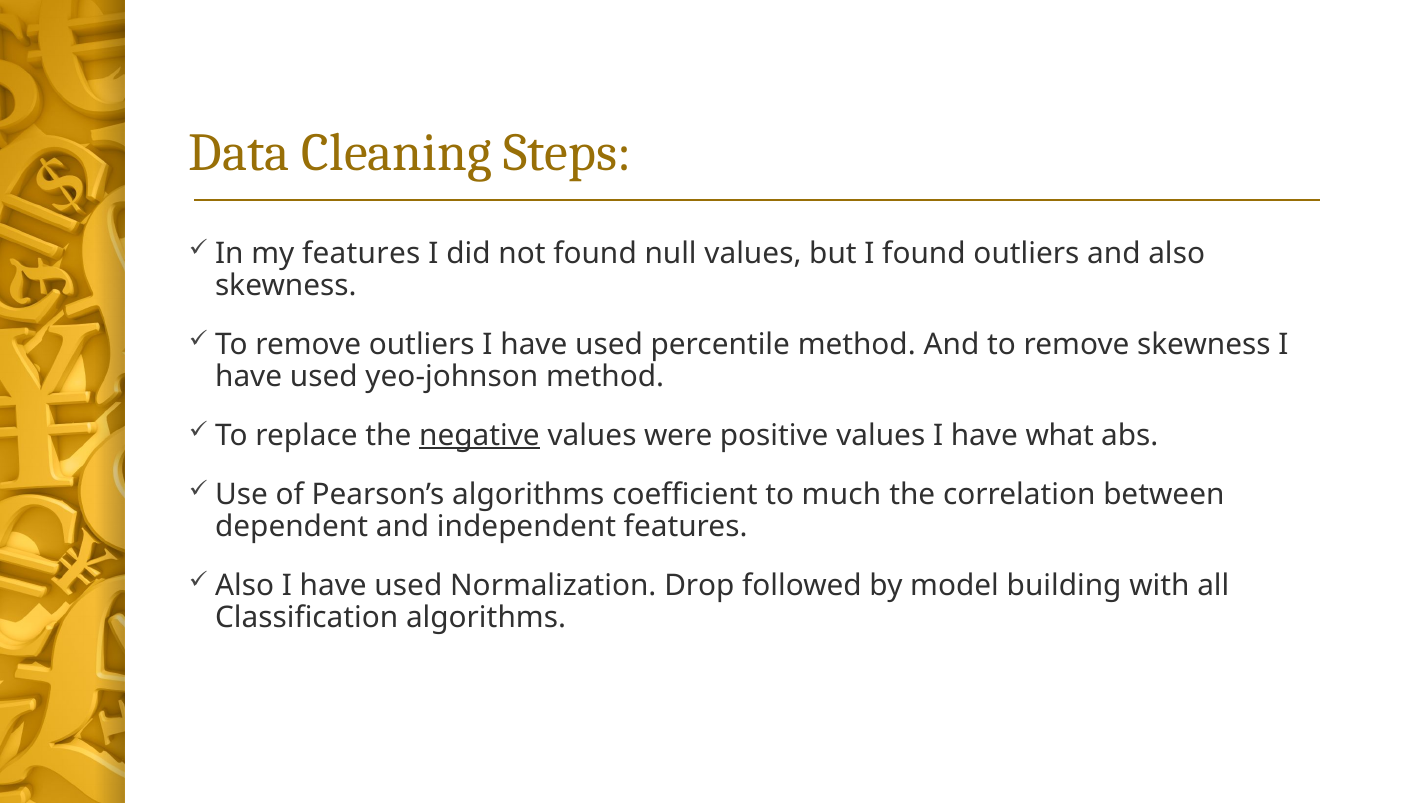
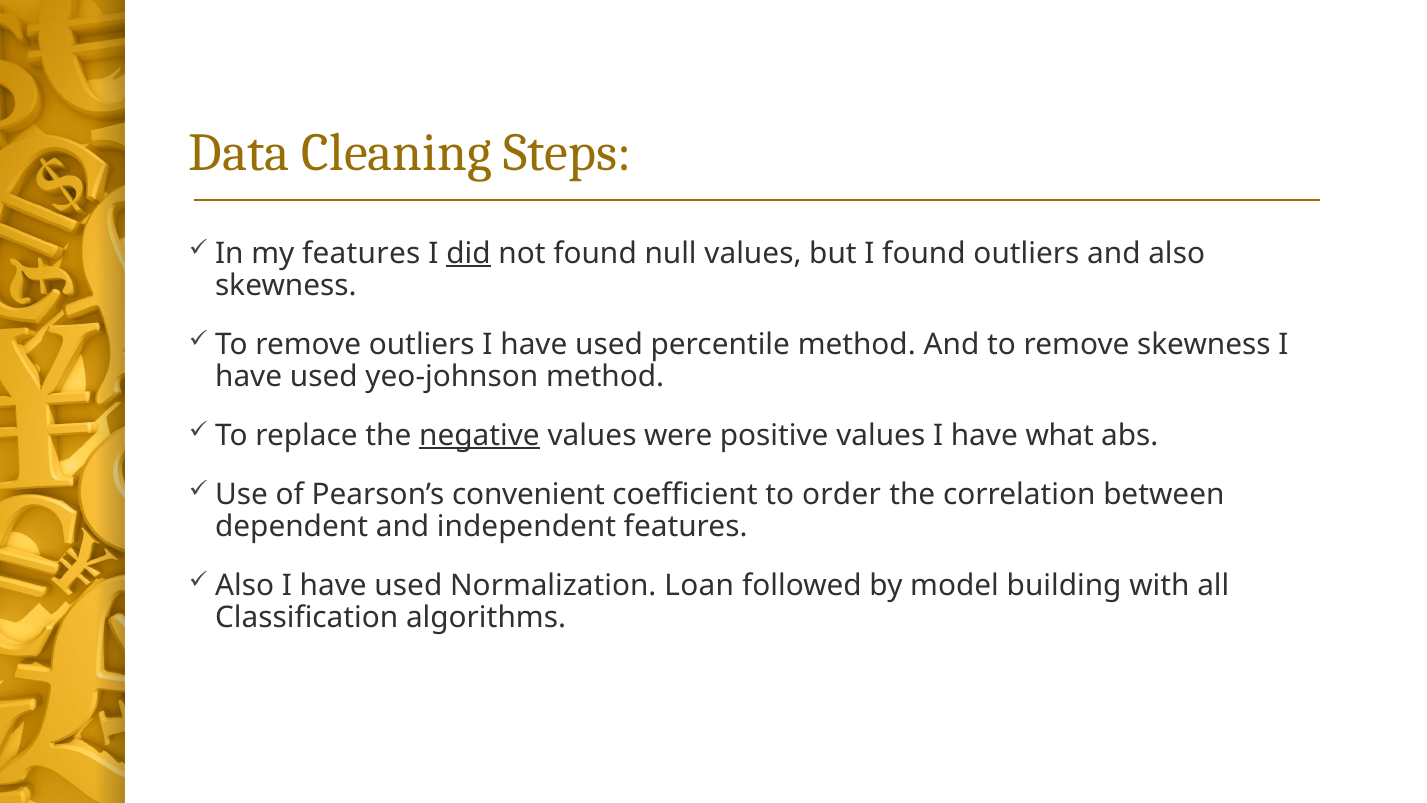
did underline: none -> present
Pearson’s algorithms: algorithms -> convenient
much: much -> order
Drop: Drop -> Loan
